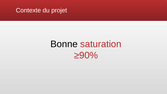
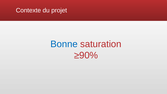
Bonne colour: black -> blue
